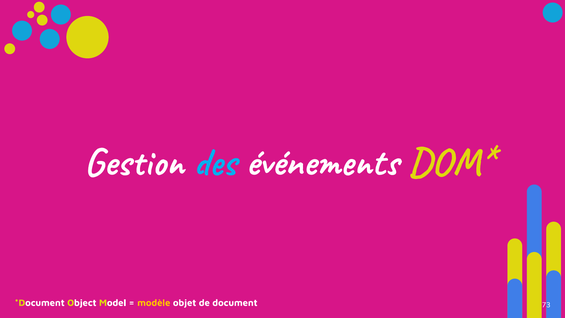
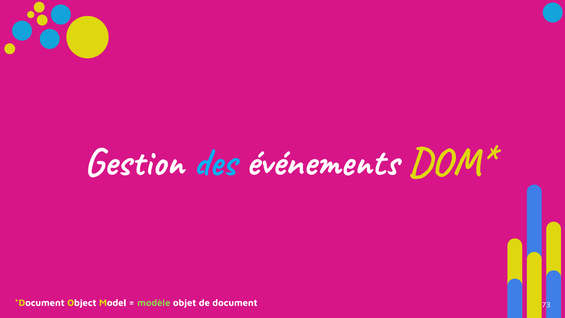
modèle colour: yellow -> light green
